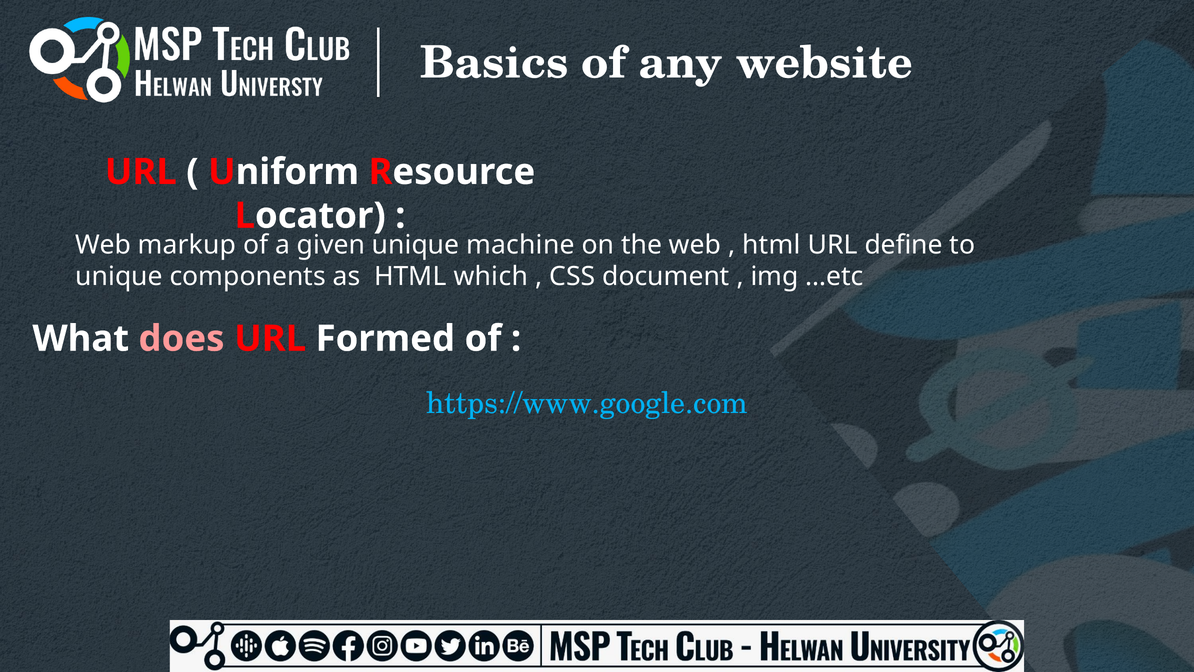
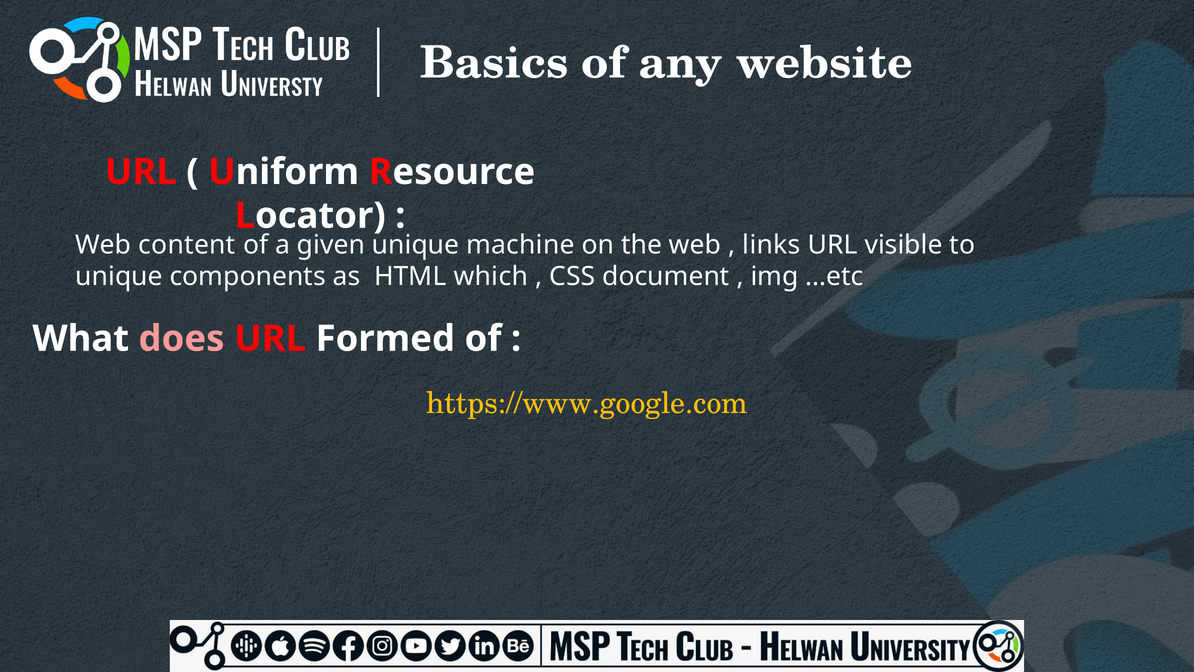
markup: markup -> content
html at (771, 245): html -> links
define: define -> visible
https://www.google.com colour: light blue -> yellow
